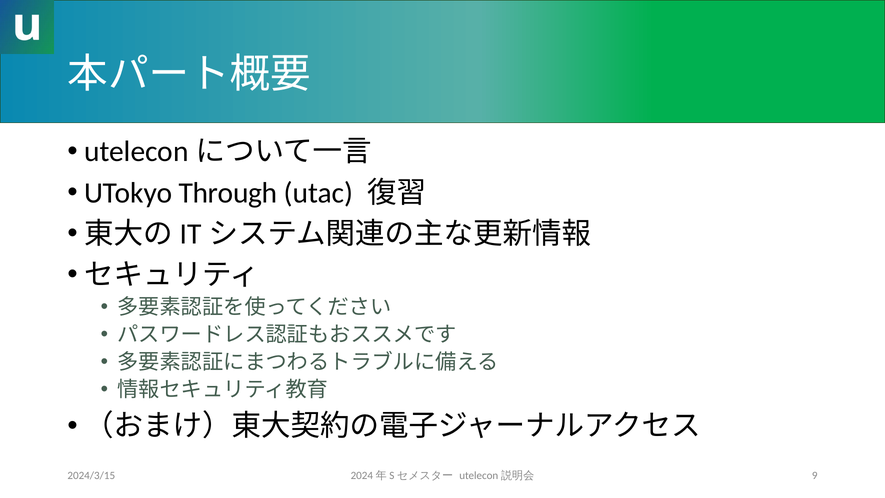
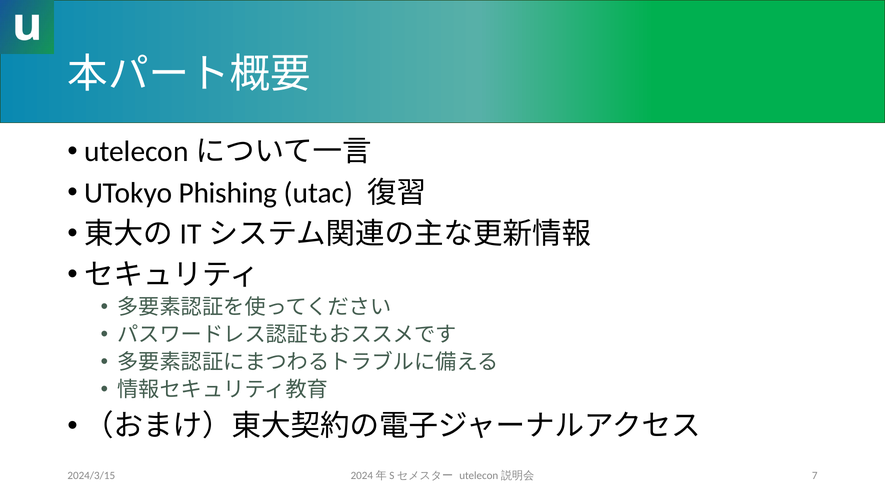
Through: Through -> Phishing
9: 9 -> 7
